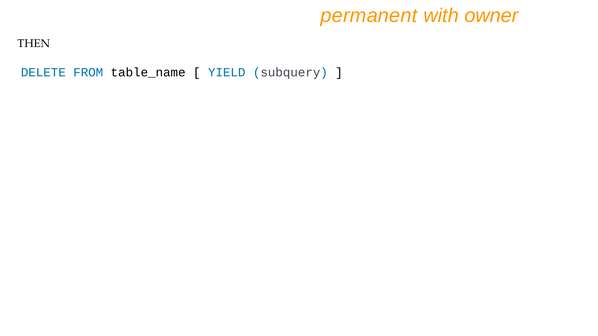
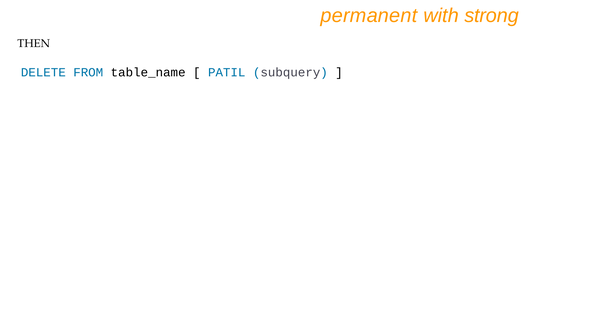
owner: owner -> strong
YIELD: YIELD -> PATIL
